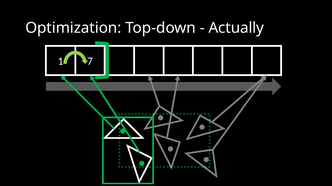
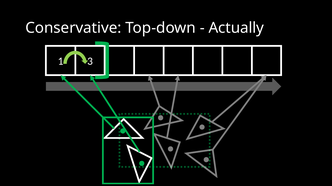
Optimization: Optimization -> Conservative
7: 7 -> 3
